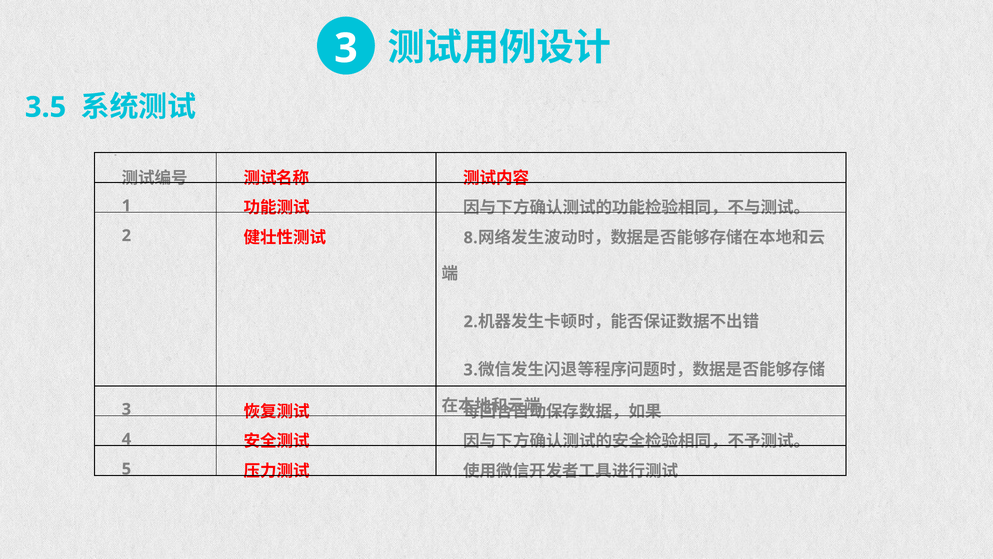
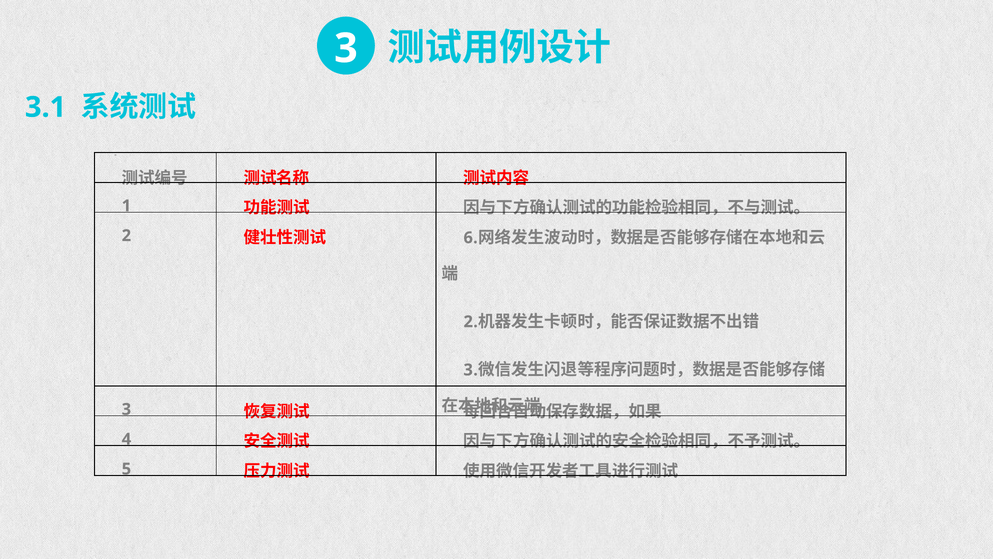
3.5: 3.5 -> 3.1
8: 8 -> 6
